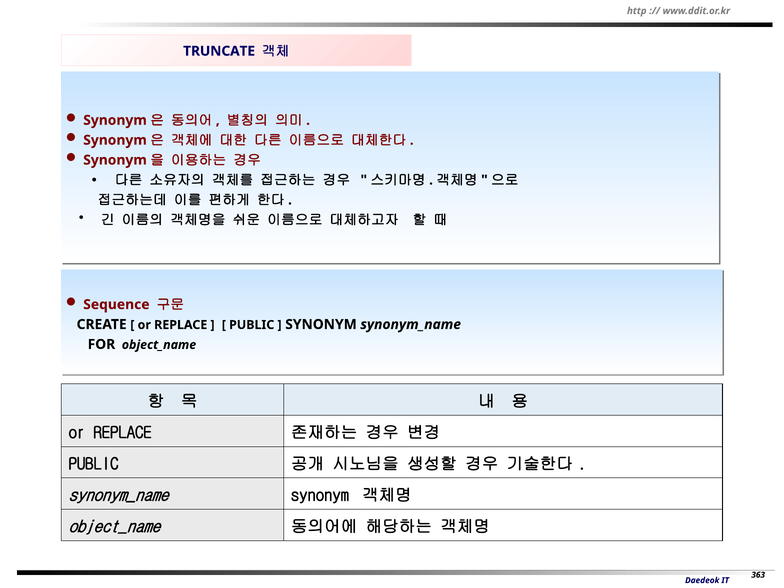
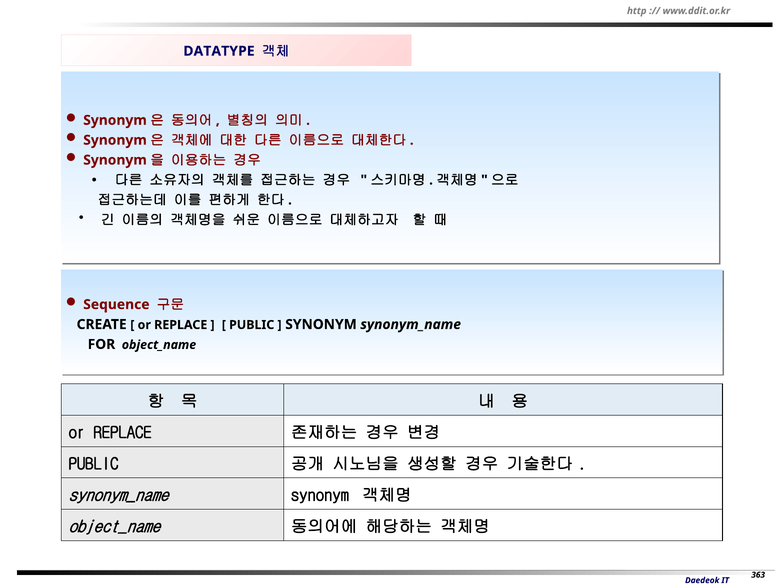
TRUNCATE: TRUNCATE -> DATATYPE
